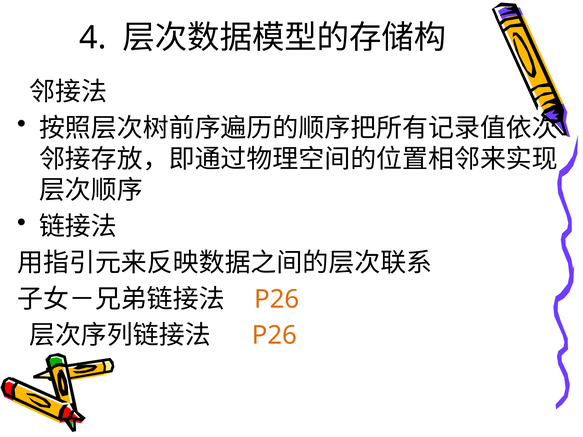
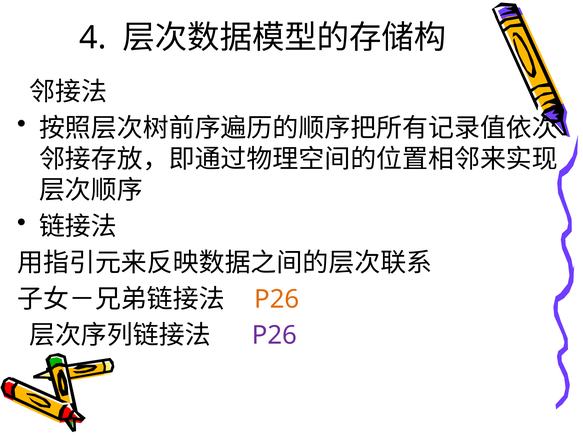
P26 at (274, 336) colour: orange -> purple
